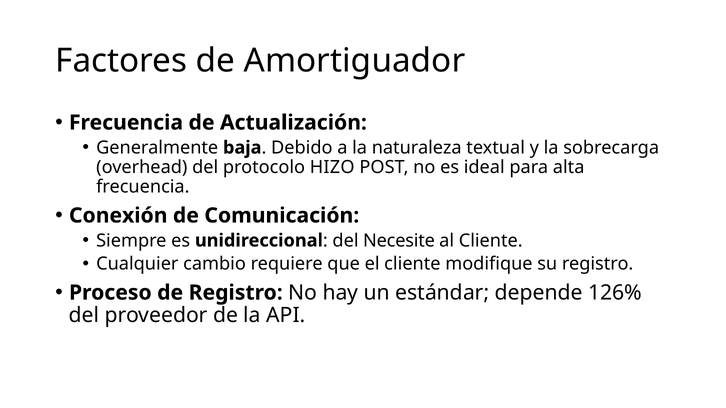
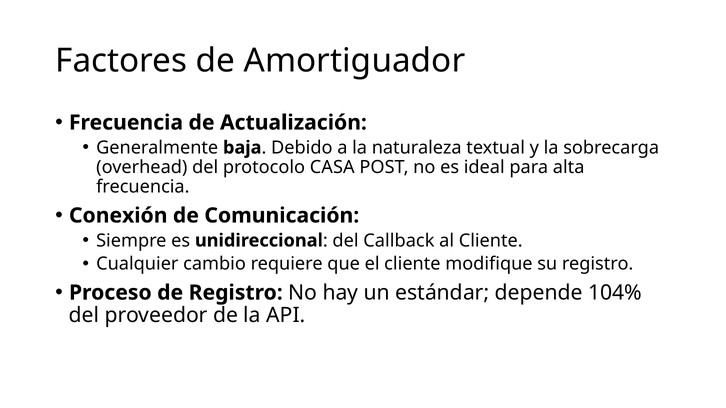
HIZO: HIZO -> CASA
Necesite: Necesite -> Callback
126%: 126% -> 104%
